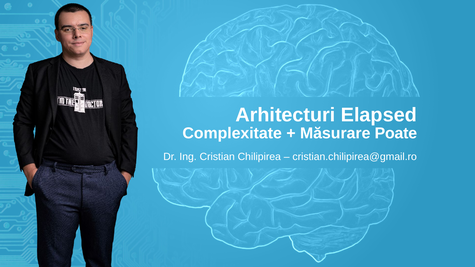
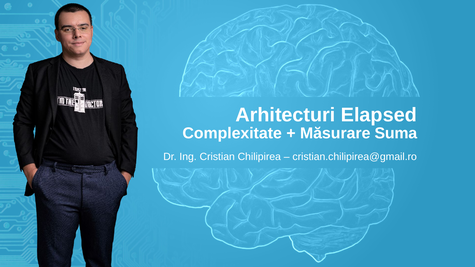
Poate: Poate -> Suma
